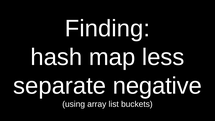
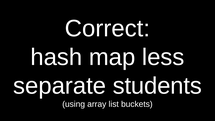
Finding: Finding -> Correct
negative: negative -> students
